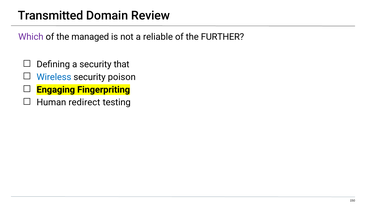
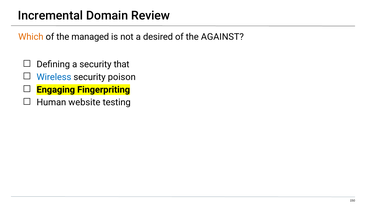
Transmitted: Transmitted -> Incremental
Which colour: purple -> orange
reliable: reliable -> desired
FURTHER: FURTHER -> AGAINST
redirect: redirect -> website
